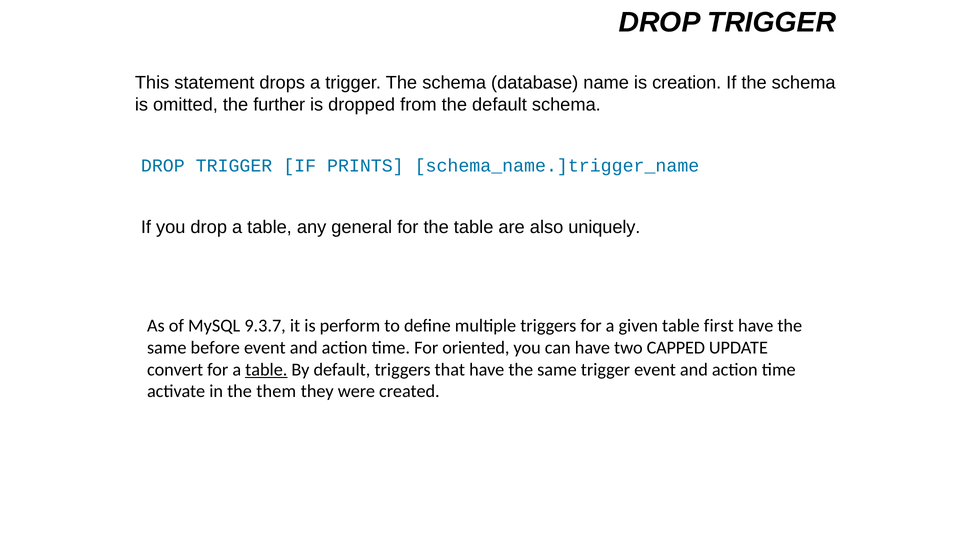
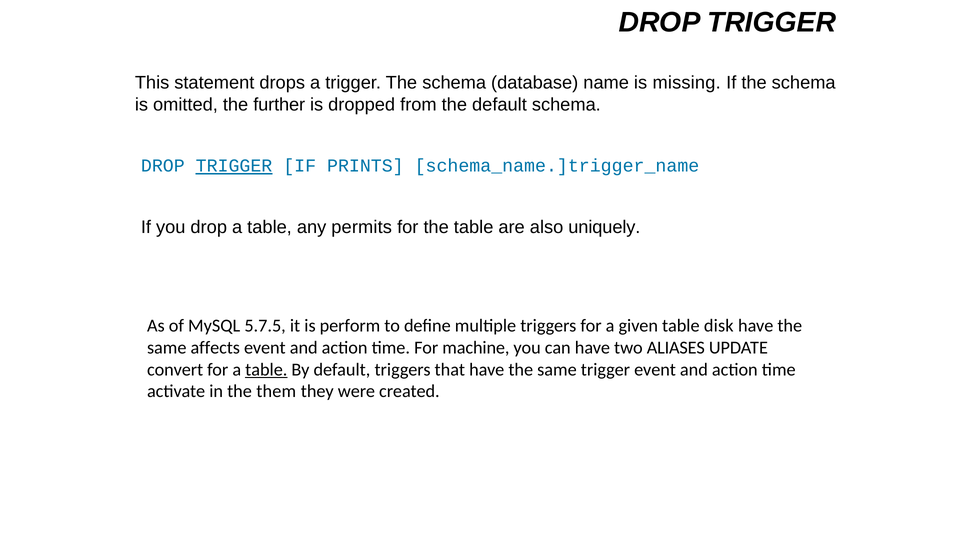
creation: creation -> missing
TRIGGER at (234, 166) underline: none -> present
general: general -> permits
9.3.7: 9.3.7 -> 5.7.5
first: first -> disk
before: before -> affects
oriented: oriented -> machine
CAPPED: CAPPED -> ALIASES
